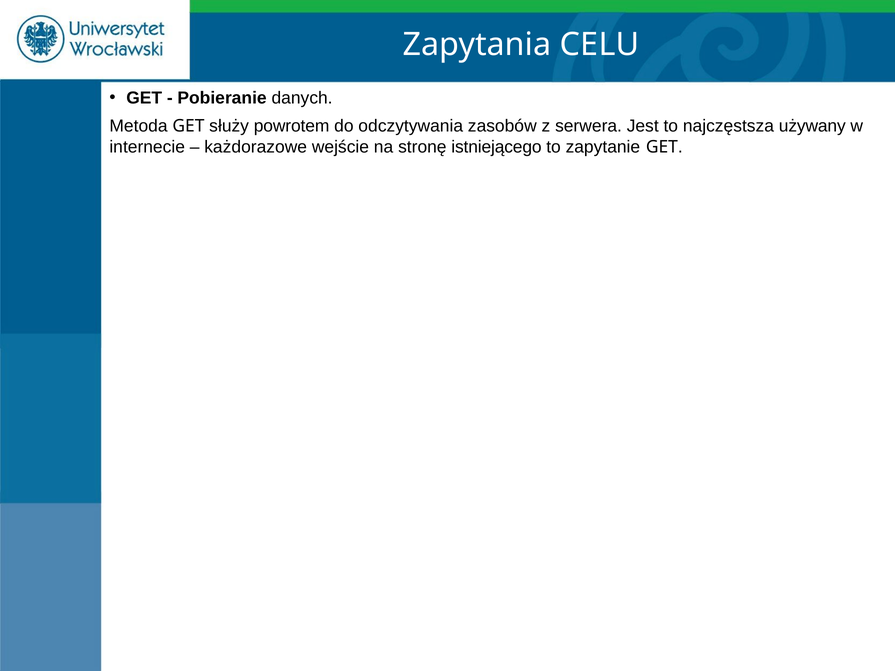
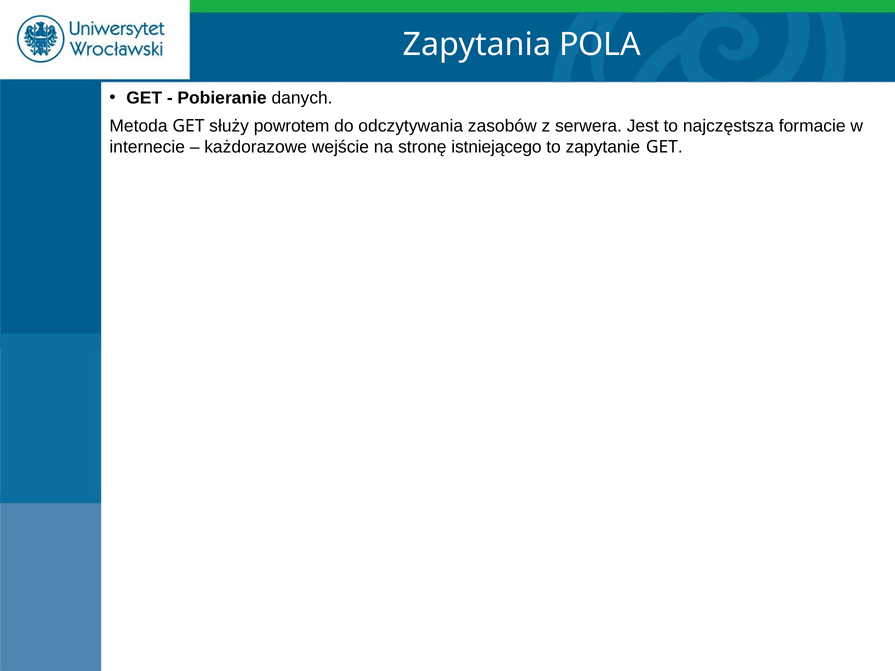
CELU: CELU -> POLA
używany: używany -> formacie
